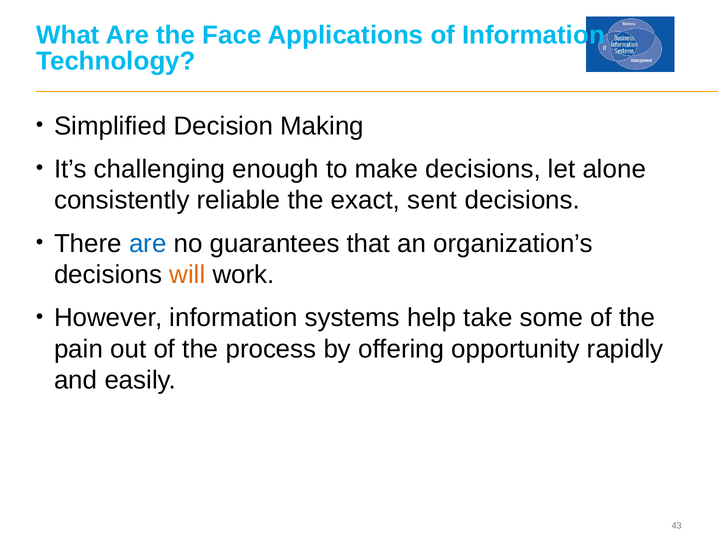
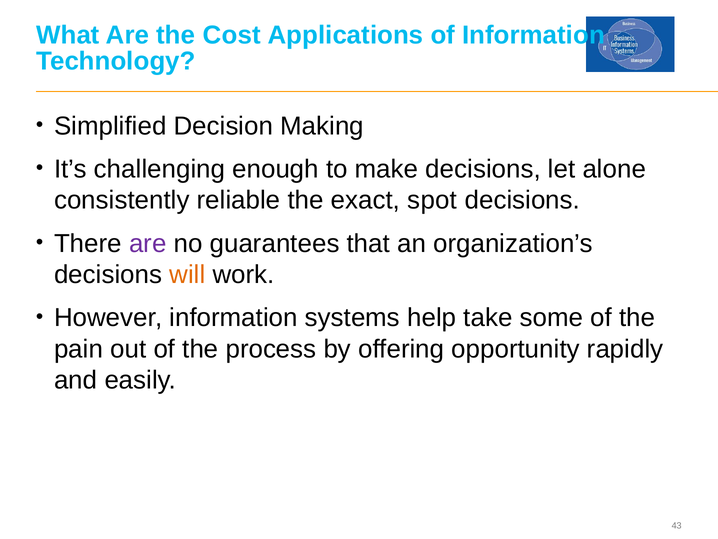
Face: Face -> Cost
sent: sent -> spot
are at (148, 243) colour: blue -> purple
